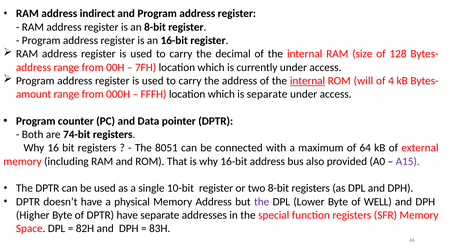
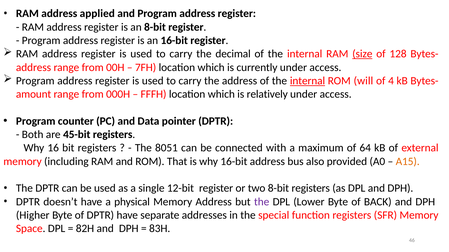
indirect: indirect -> applied
size underline: none -> present
is separate: separate -> relatively
74-bit: 74-bit -> 45-bit
A15 colour: purple -> orange
10-bit: 10-bit -> 12-bit
WELL: WELL -> BACK
